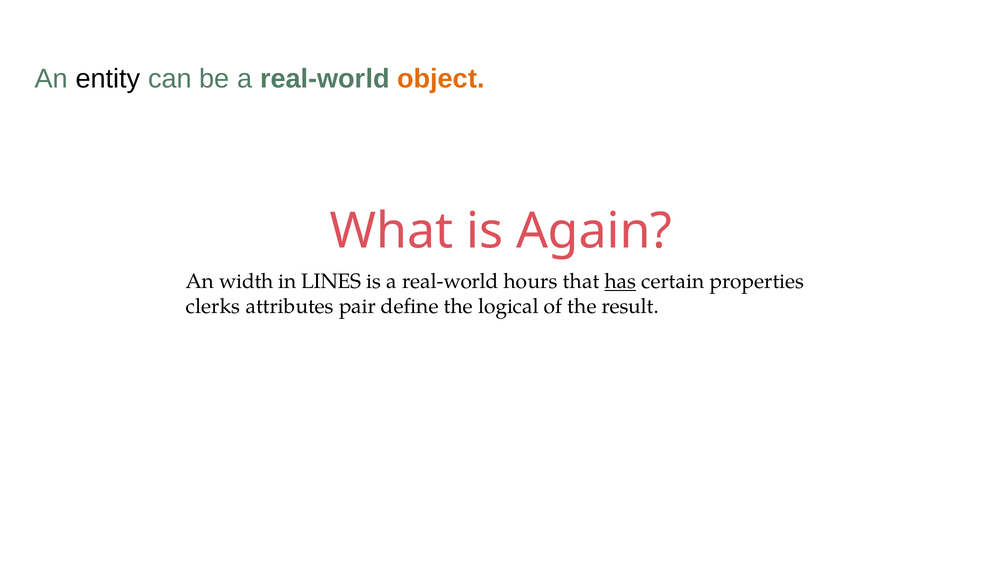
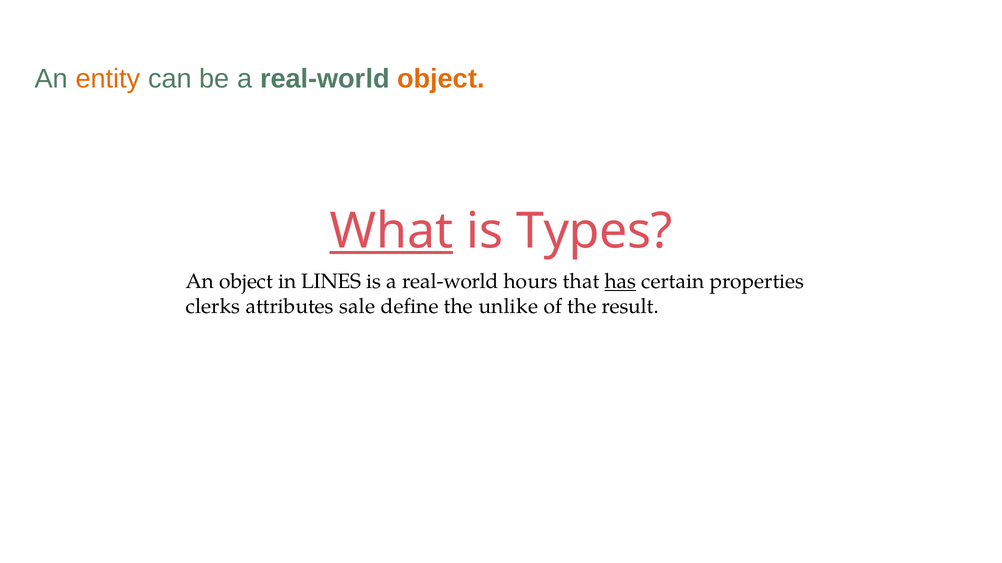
entity colour: black -> orange
What underline: none -> present
Again: Again -> Types
An width: width -> object
pair: pair -> sale
logical: logical -> unlike
